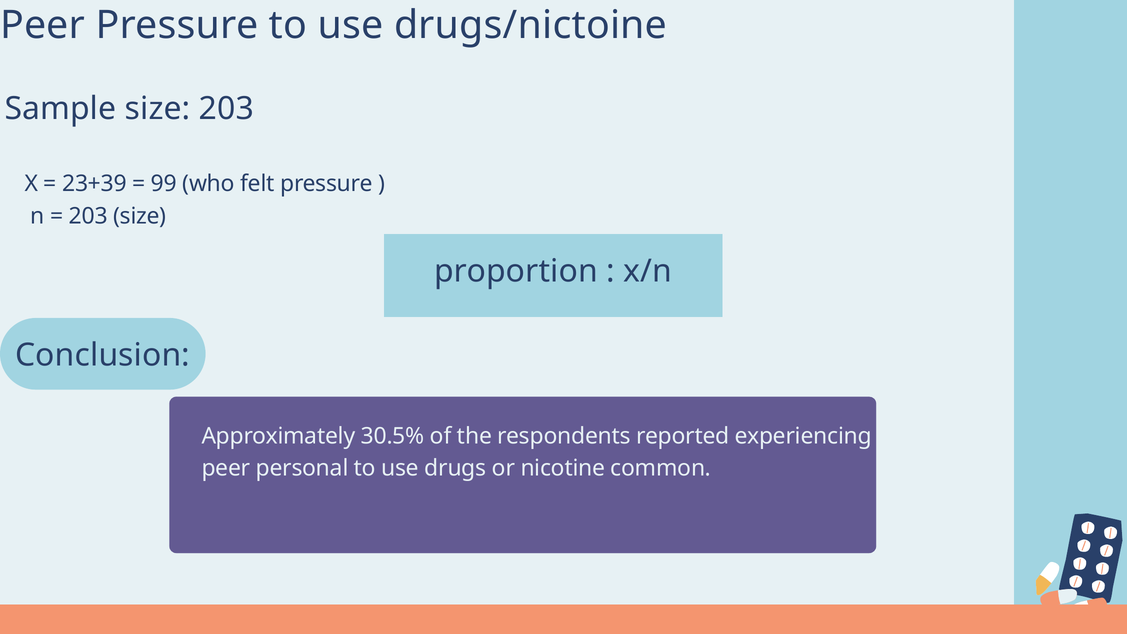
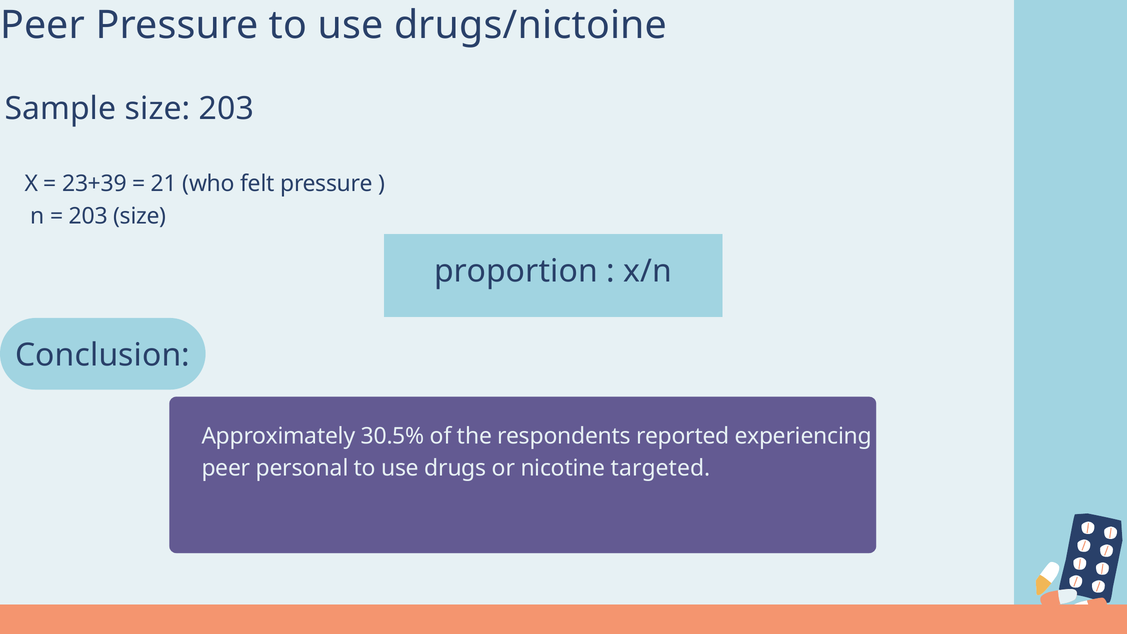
99: 99 -> 21
common: common -> targeted
